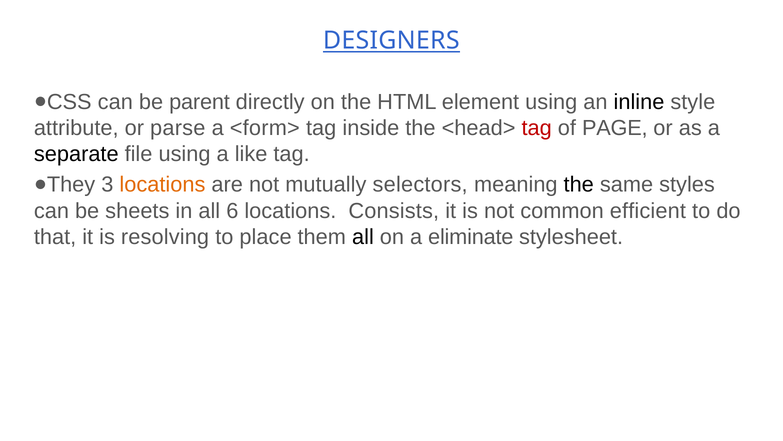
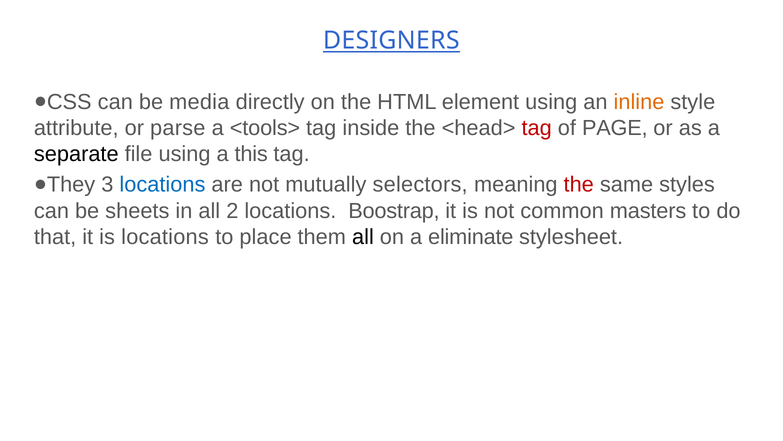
parent: parent -> media
inline colour: black -> orange
<form>: <form> -> <tools>
like: like -> this
locations at (162, 184) colour: orange -> blue
the at (579, 184) colour: black -> red
6: 6 -> 2
Consists: Consists -> Boostrap
efficient: efficient -> masters
is resolving: resolving -> locations
